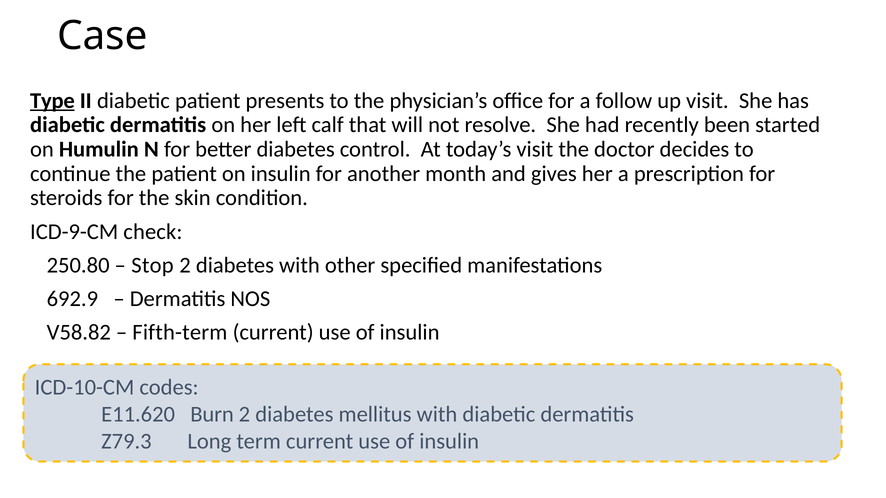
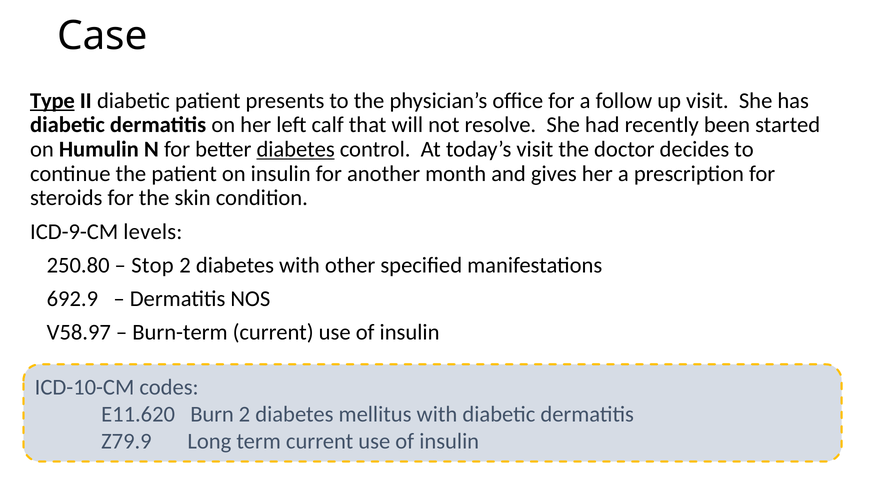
diabetes at (296, 149) underline: none -> present
check: check -> levels
V58.82: V58.82 -> V58.97
Fifth-term: Fifth-term -> Burn-term
Z79.3: Z79.3 -> Z79.9
